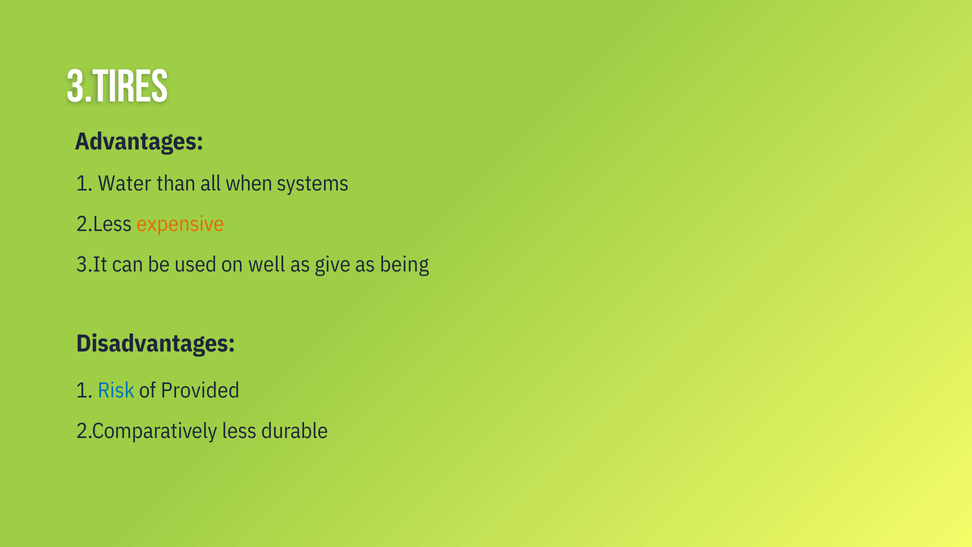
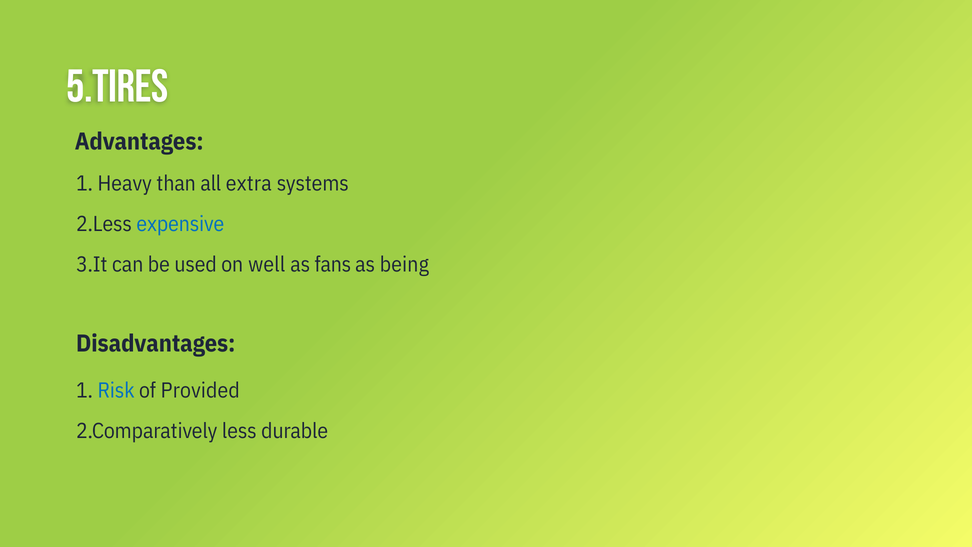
3.Tires: 3.Tires -> 5.Tires
Water: Water -> Heavy
when: when -> extra
expensive colour: orange -> blue
give: give -> fans
